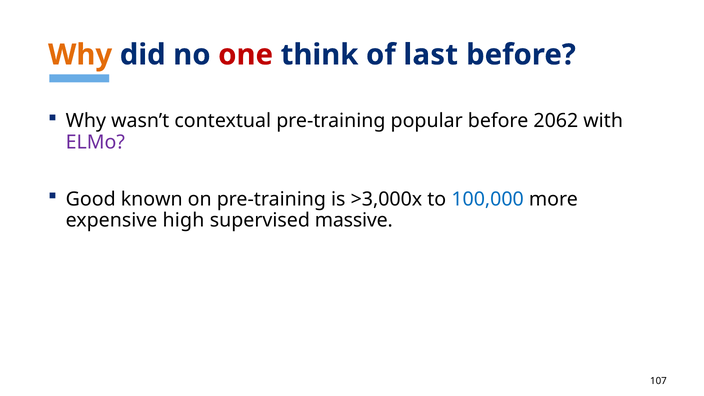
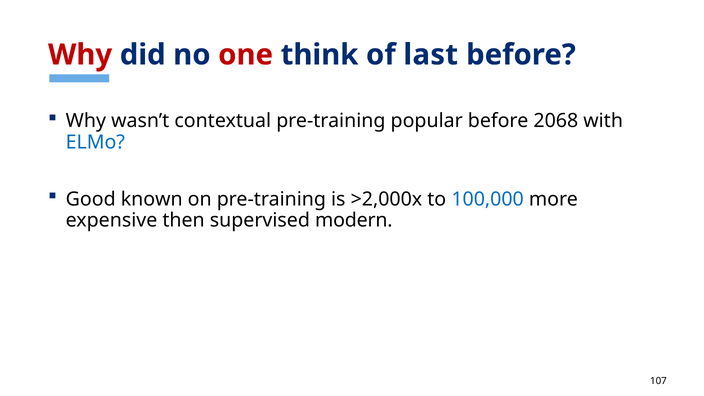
Why at (80, 55) colour: orange -> red
2062: 2062 -> 2068
ELMo colour: purple -> blue
>3,000x: >3,000x -> >2,000x
high: high -> then
massive: massive -> modern
